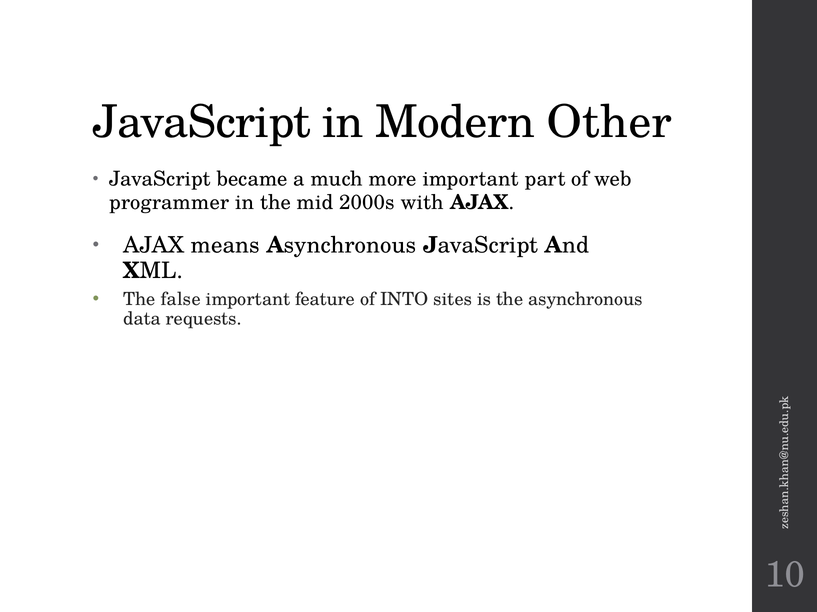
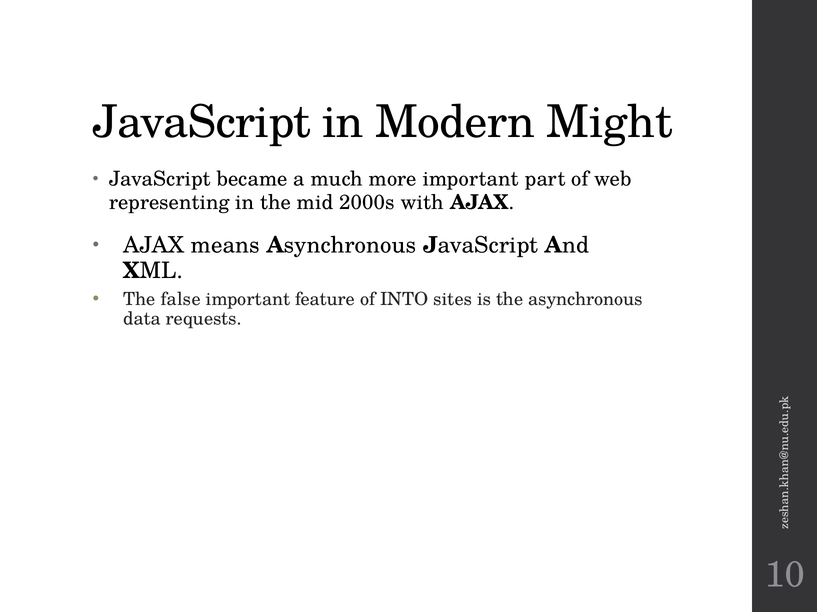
Other: Other -> Might
programmer: programmer -> representing
